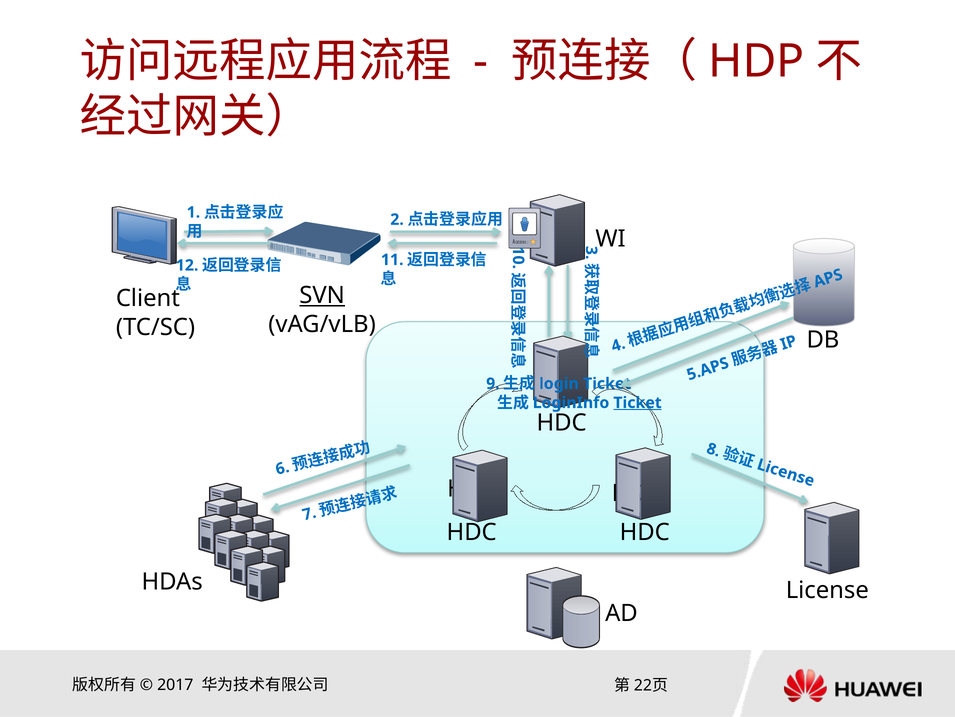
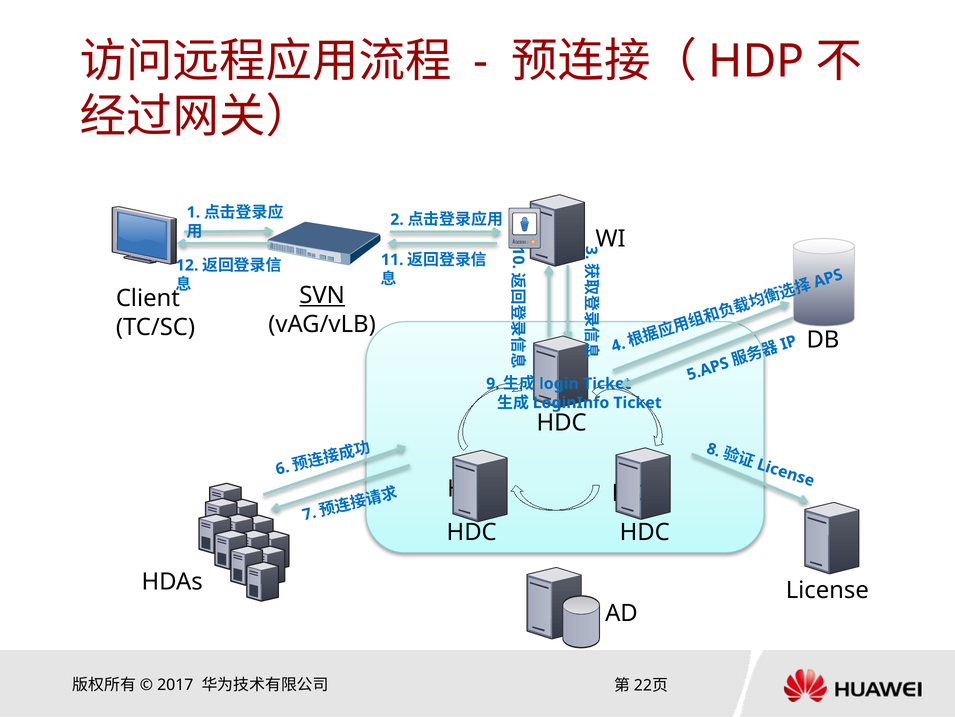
Ticket at (638, 402) underline: present -> none
